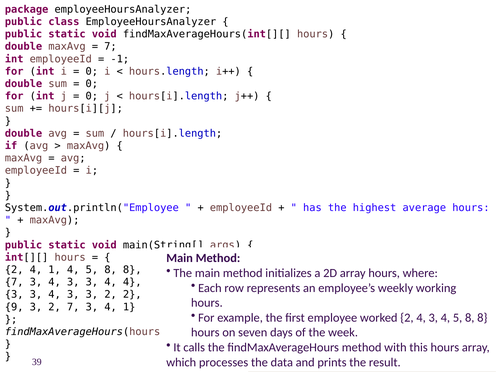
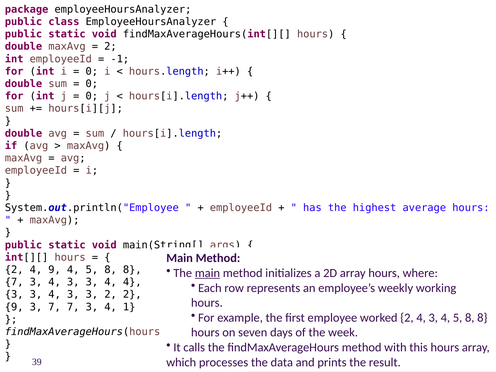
7 at (110, 47): 7 -> 2
2 4 1: 1 -> 9
main at (207, 273) underline: none -> present
9 3 2: 2 -> 7
